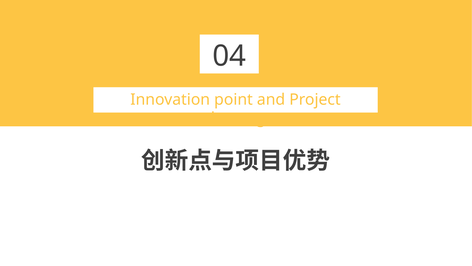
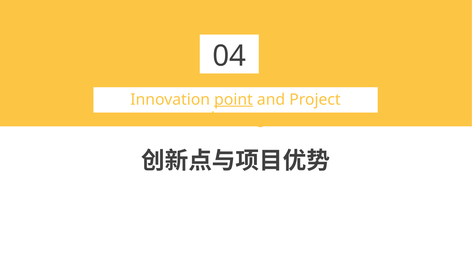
point underline: none -> present
